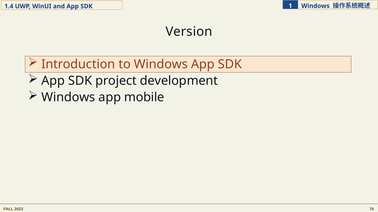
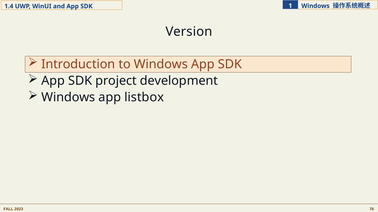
mobile: mobile -> listbox
